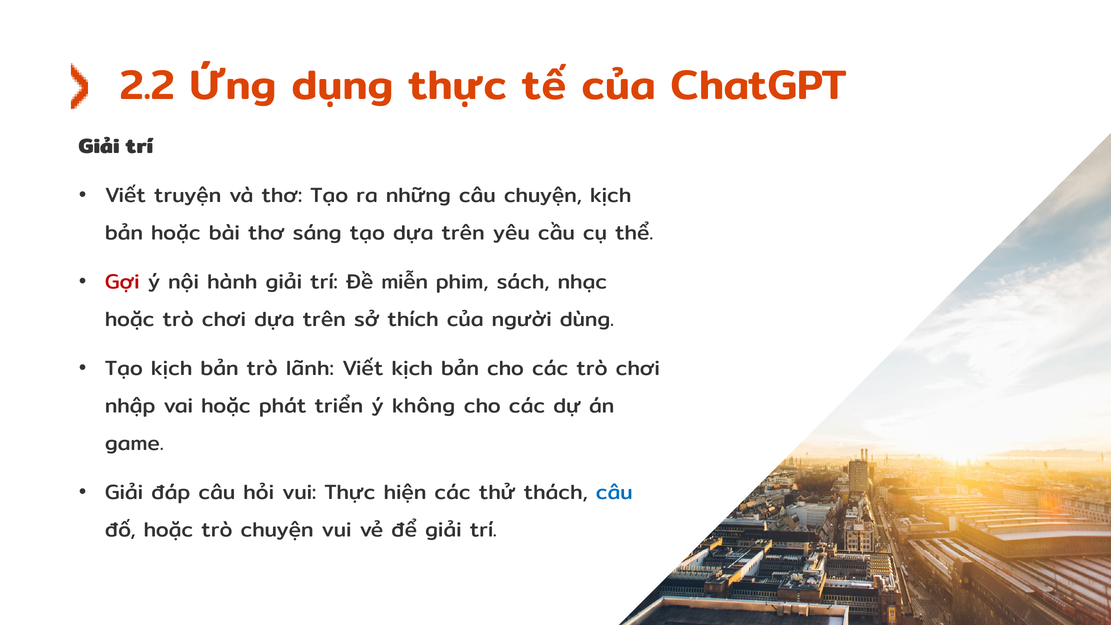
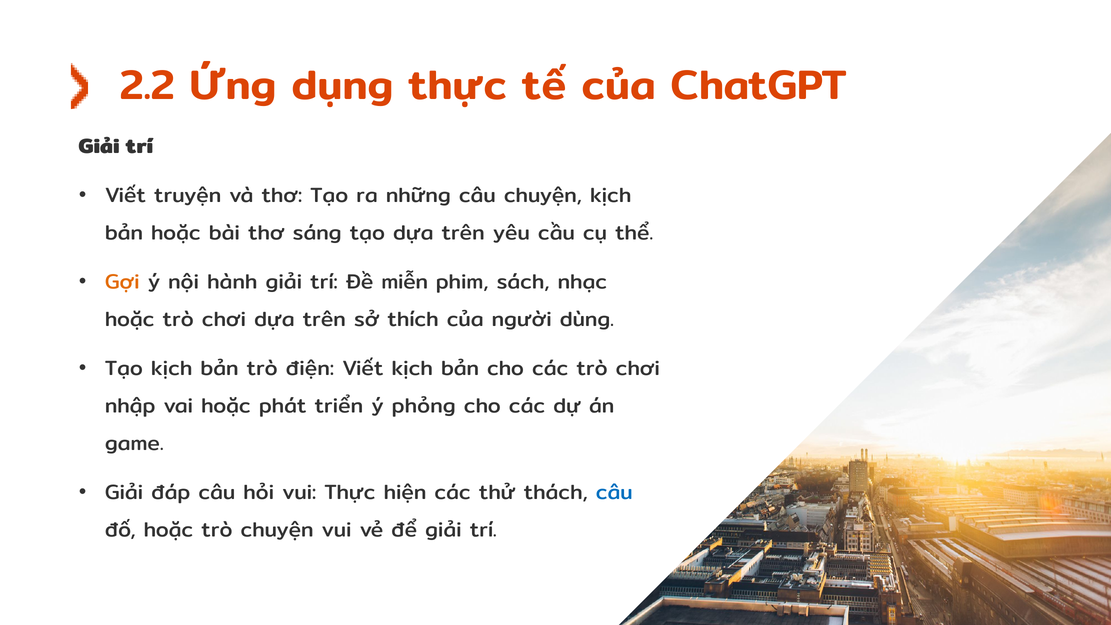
Gợi colour: red -> orange
lãnh: lãnh -> điện
không: không -> phỏng
